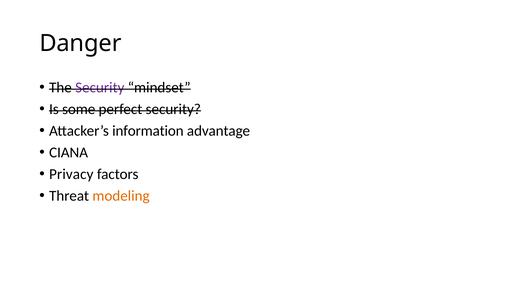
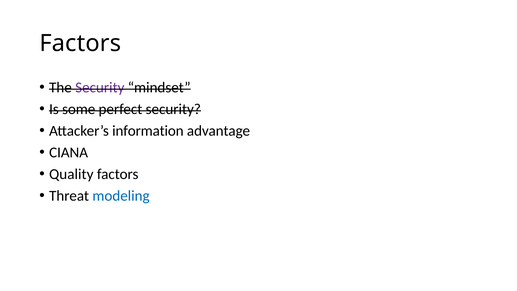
Danger at (80, 43): Danger -> Factors
Privacy: Privacy -> Quality
modeling colour: orange -> blue
